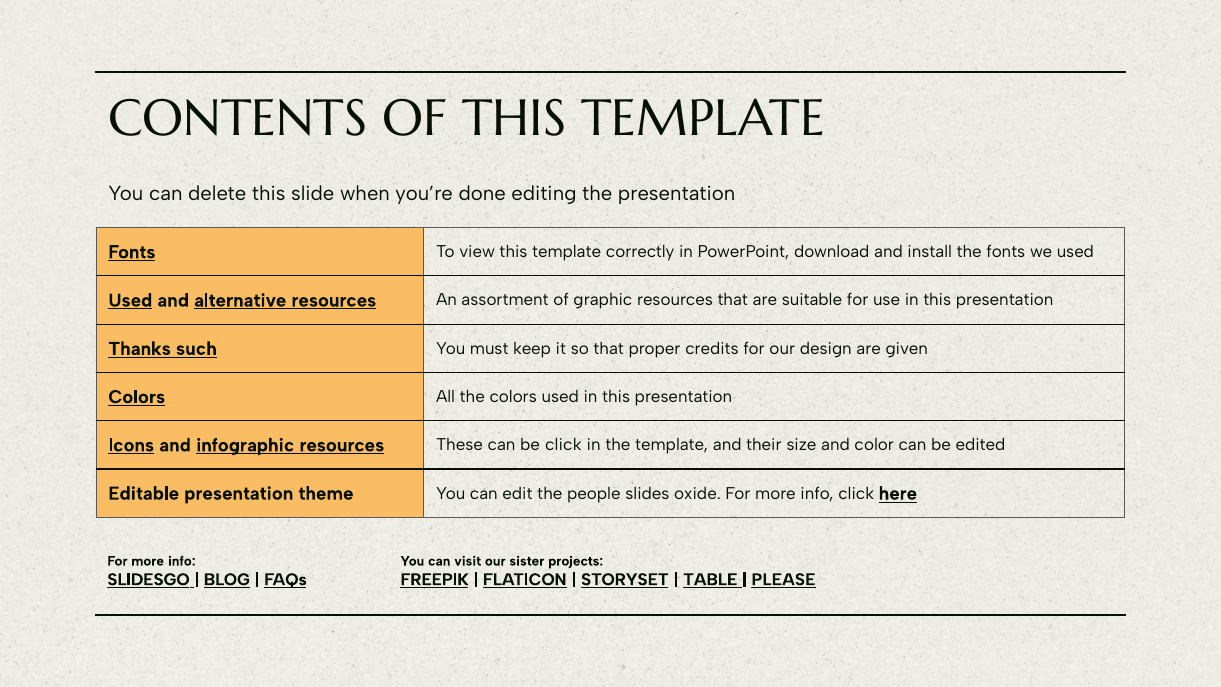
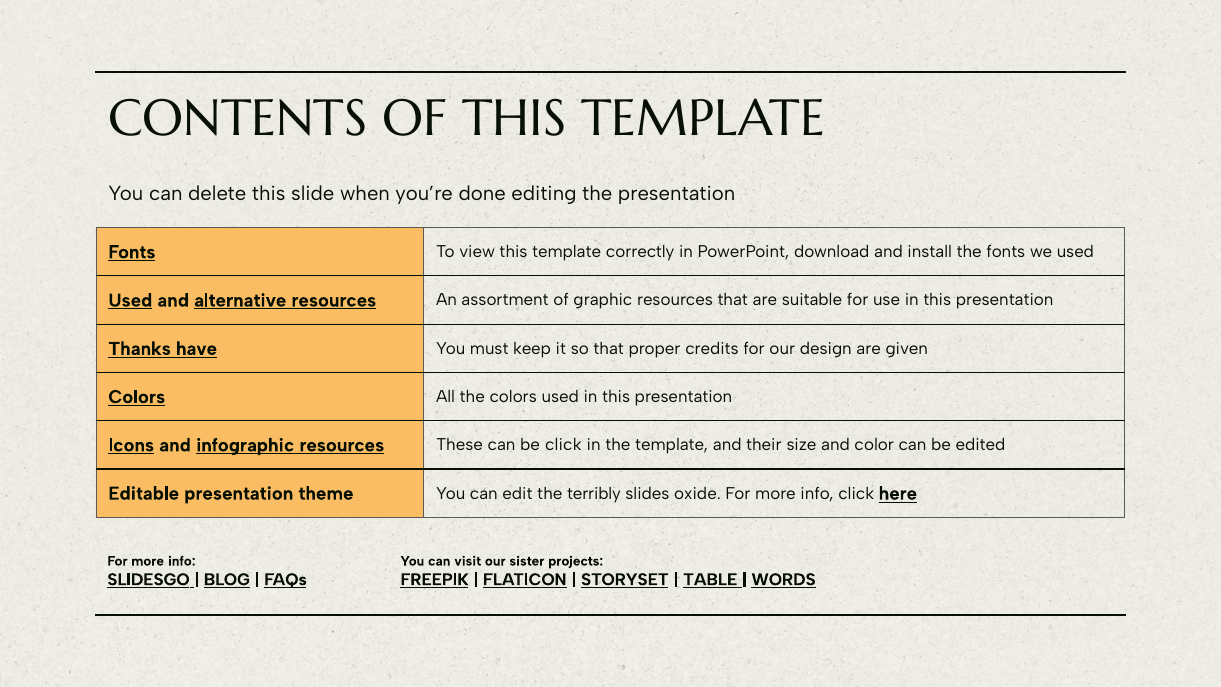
such: such -> have
people: people -> terribly
PLEASE: PLEASE -> WORDS
